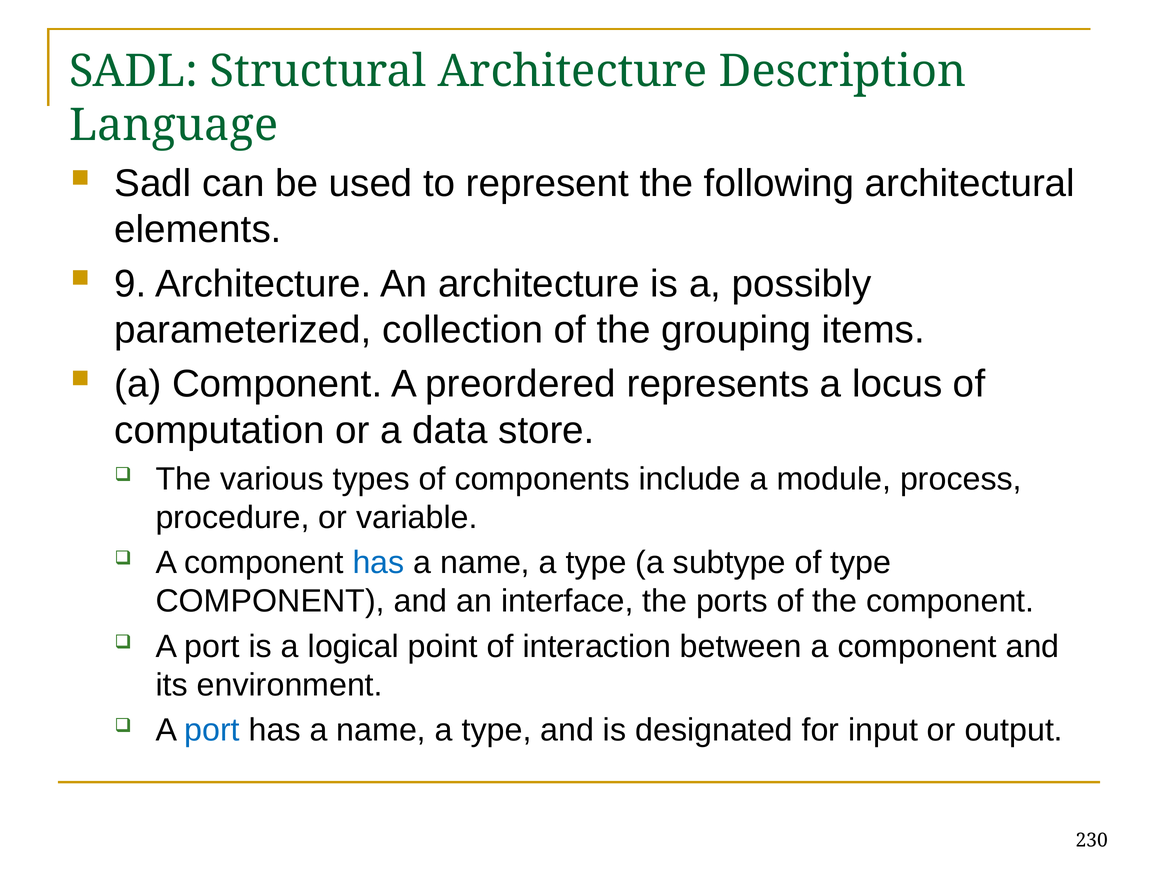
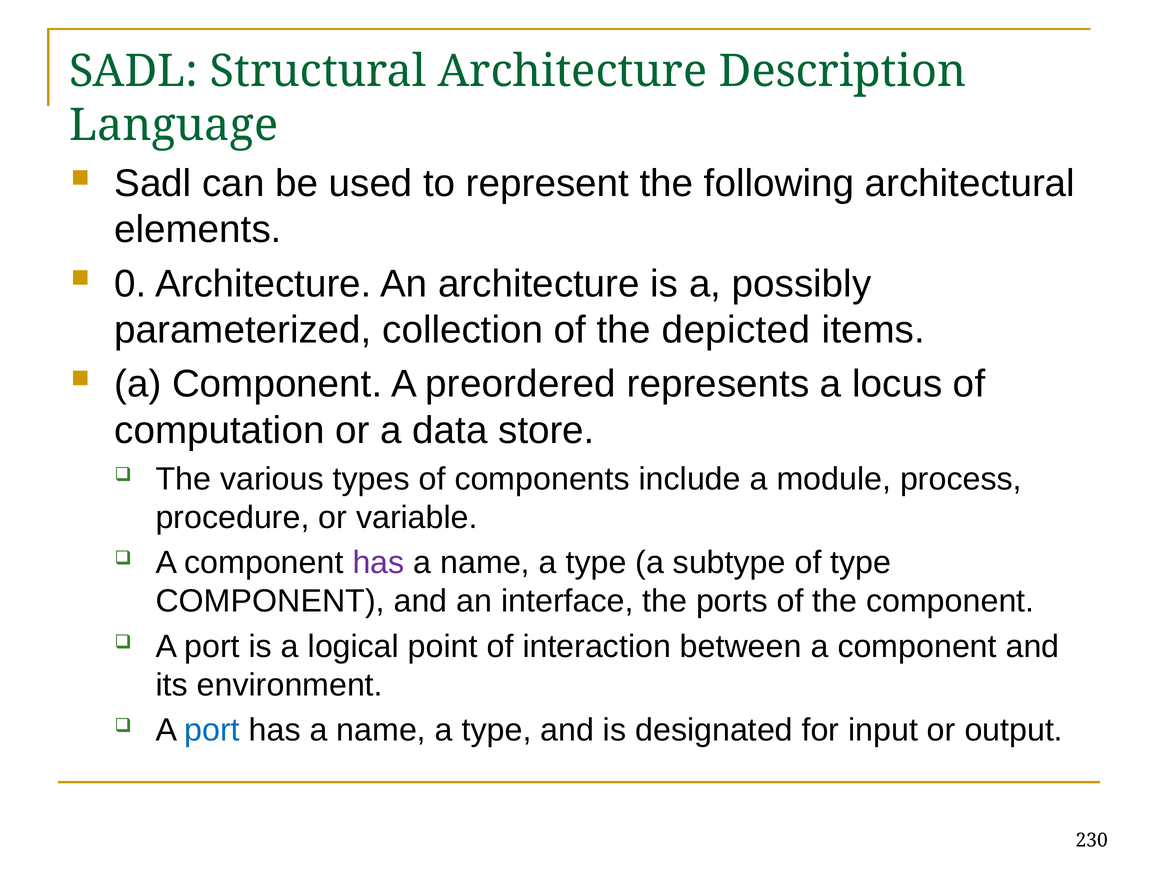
9: 9 -> 0
grouping: grouping -> depicted
has at (379, 562) colour: blue -> purple
